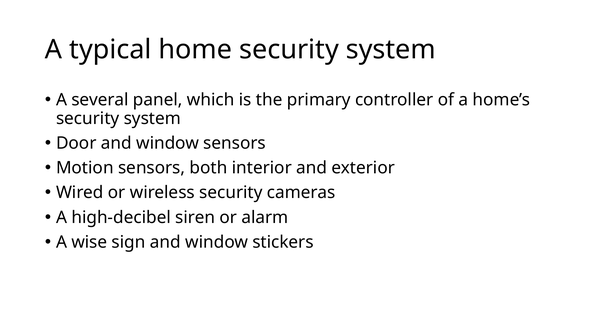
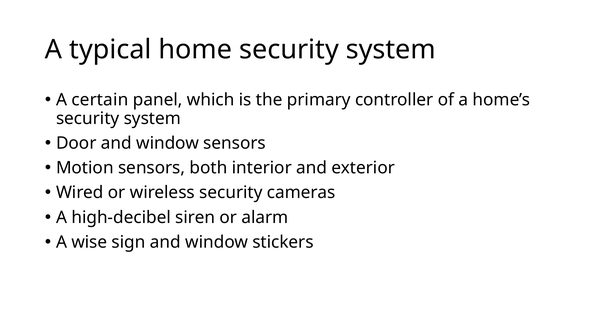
several: several -> certain
